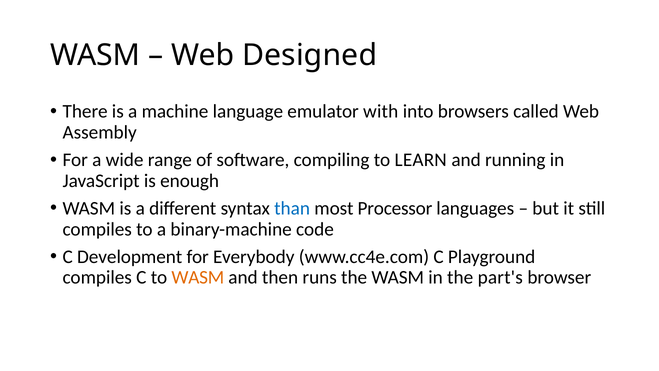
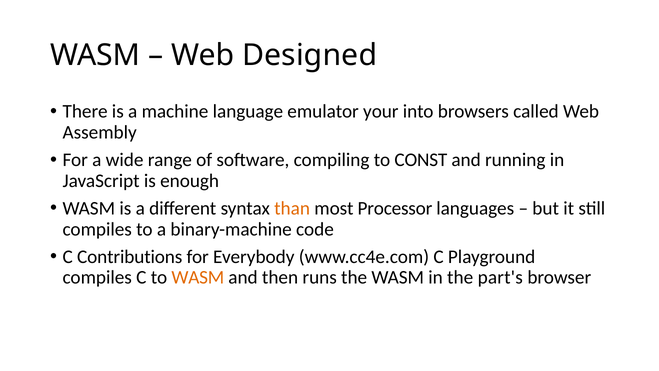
with: with -> your
LEARN: LEARN -> CONST
than colour: blue -> orange
Development: Development -> Contributions
